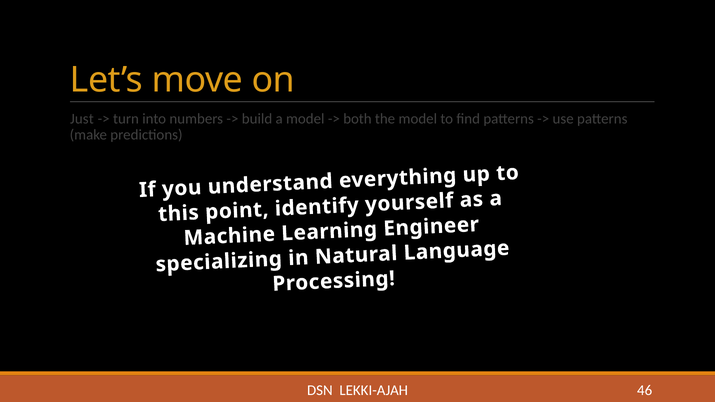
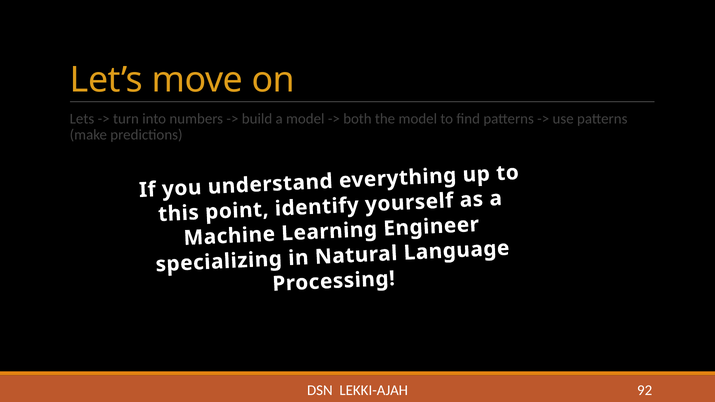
Just: Just -> Lets
46: 46 -> 92
